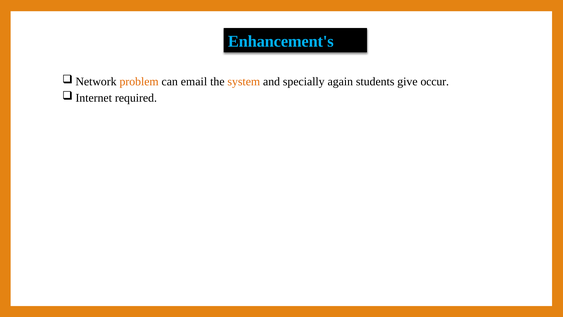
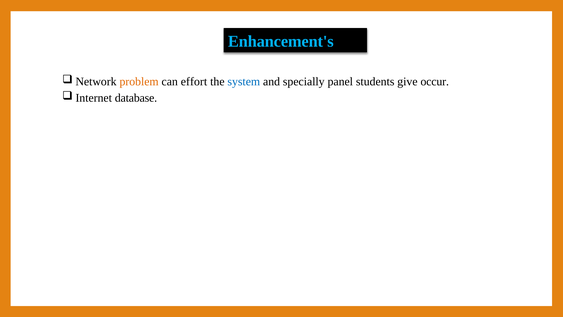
email: email -> effort
system colour: orange -> blue
again: again -> panel
required: required -> database
